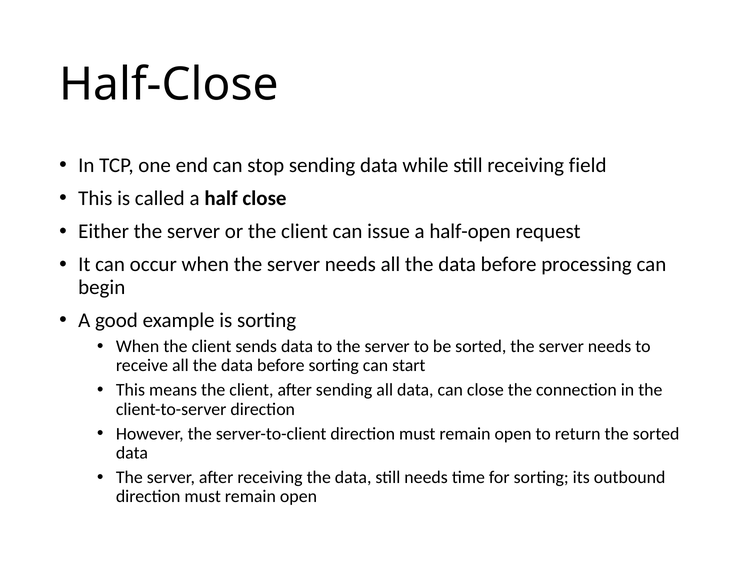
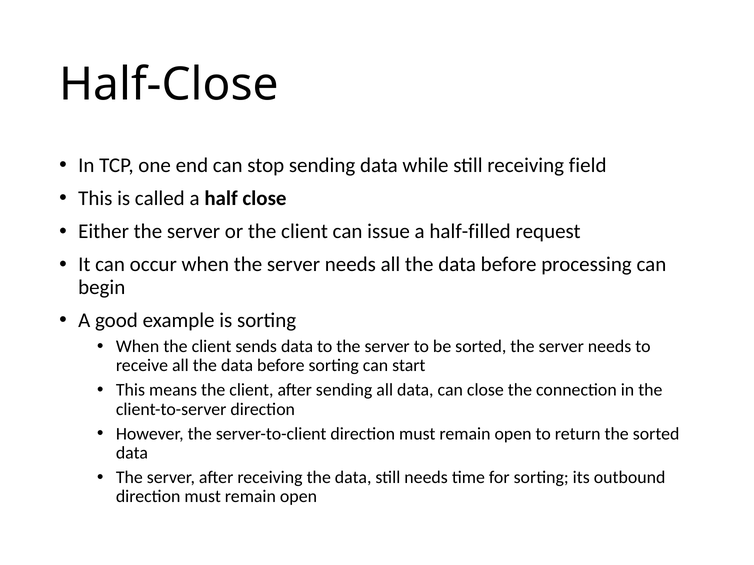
half-open: half-open -> half-filled
